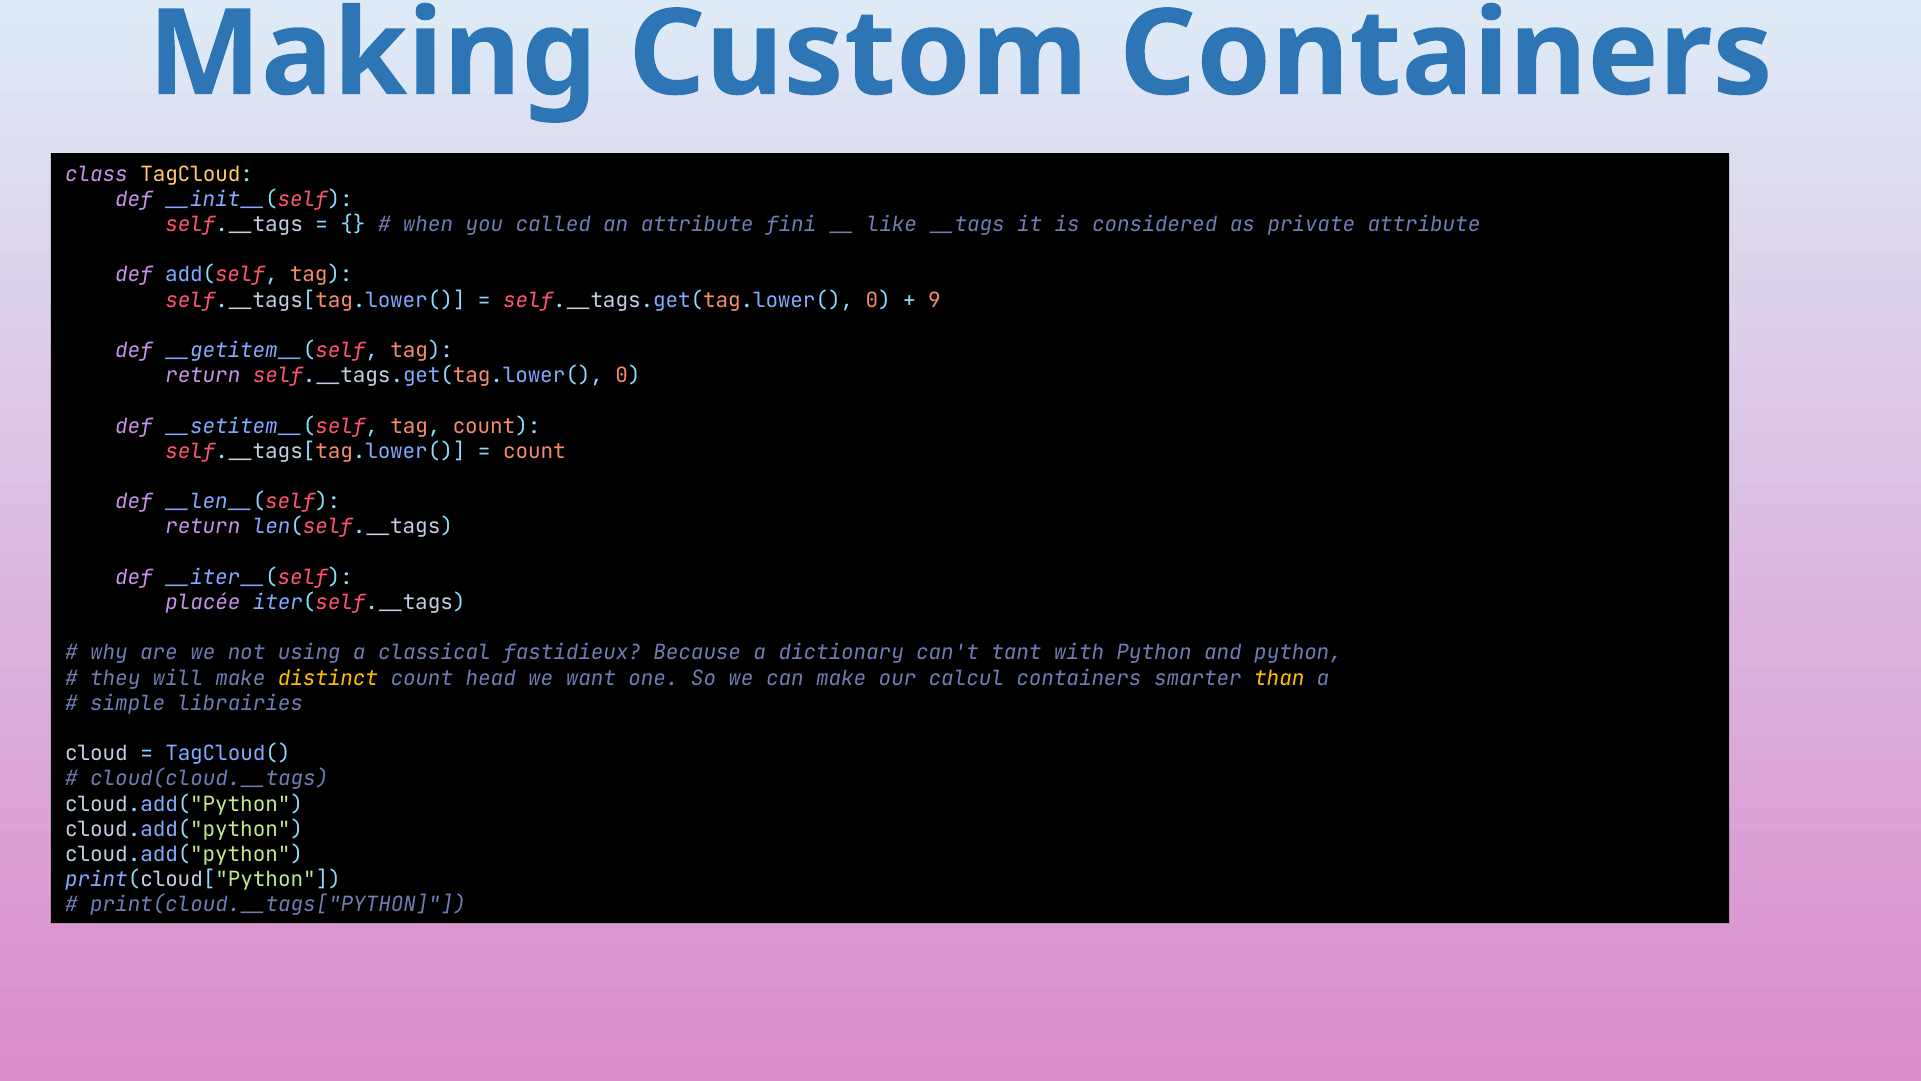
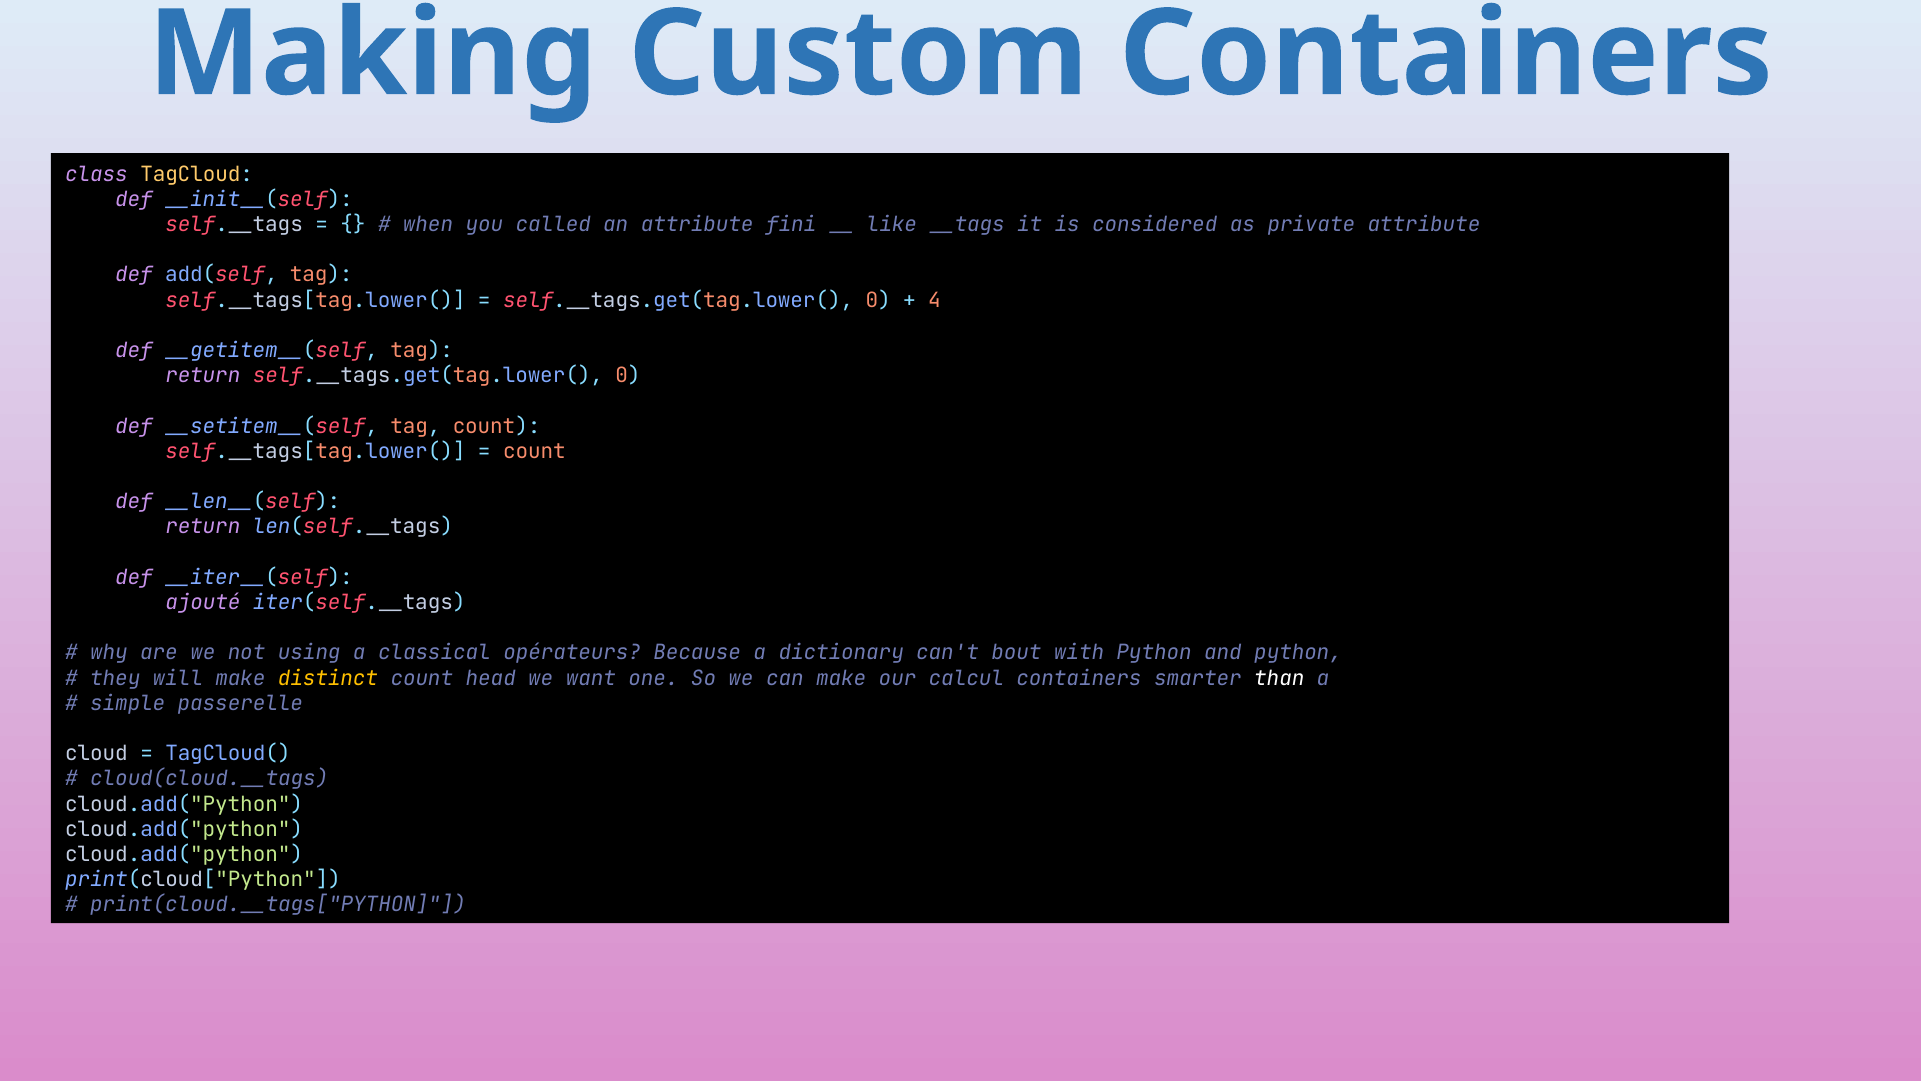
9: 9 -> 4
placée: placée -> ajouté
fastidieux: fastidieux -> opérateurs
tant: tant -> bout
than colour: yellow -> white
librairies: librairies -> passerelle
